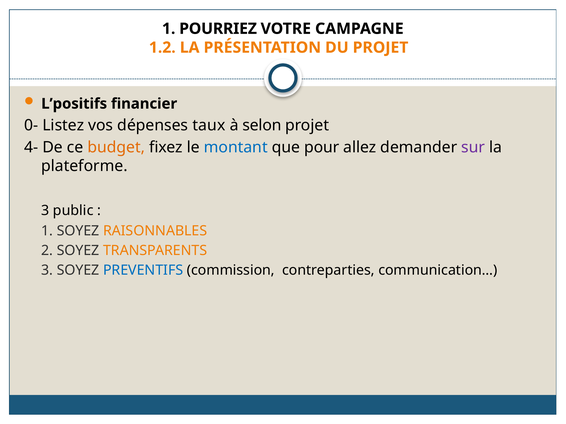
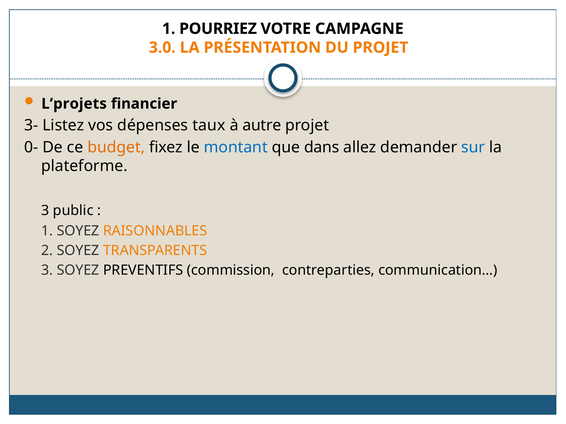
1.2: 1.2 -> 3.0
L’positifs: L’positifs -> L’projets
0-: 0- -> 3-
selon: selon -> autre
4-: 4- -> 0-
pour: pour -> dans
sur colour: purple -> blue
PREVENTIFS colour: blue -> black
